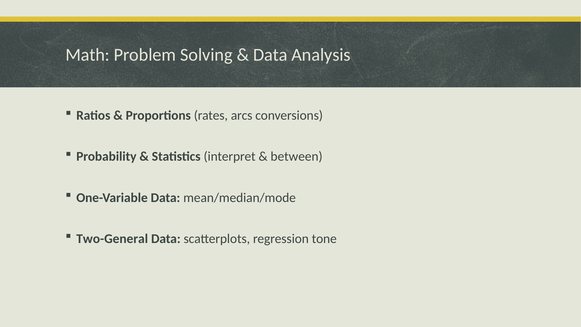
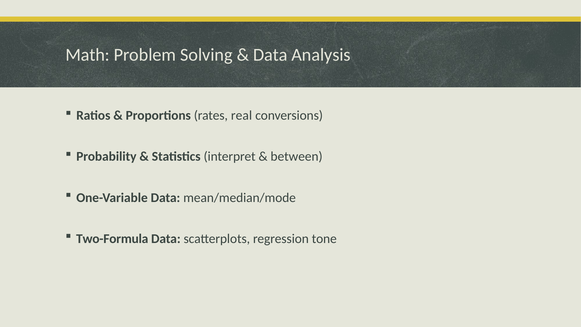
arcs: arcs -> real
Two-General: Two-General -> Two-Formula
